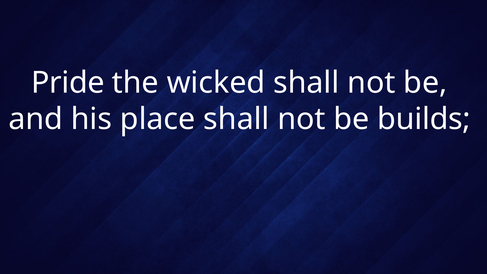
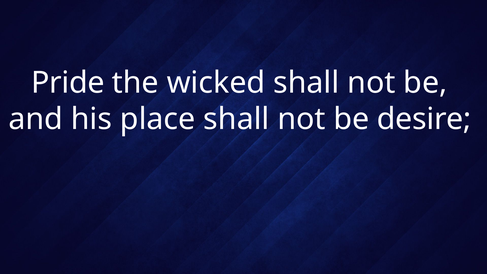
builds: builds -> desire
